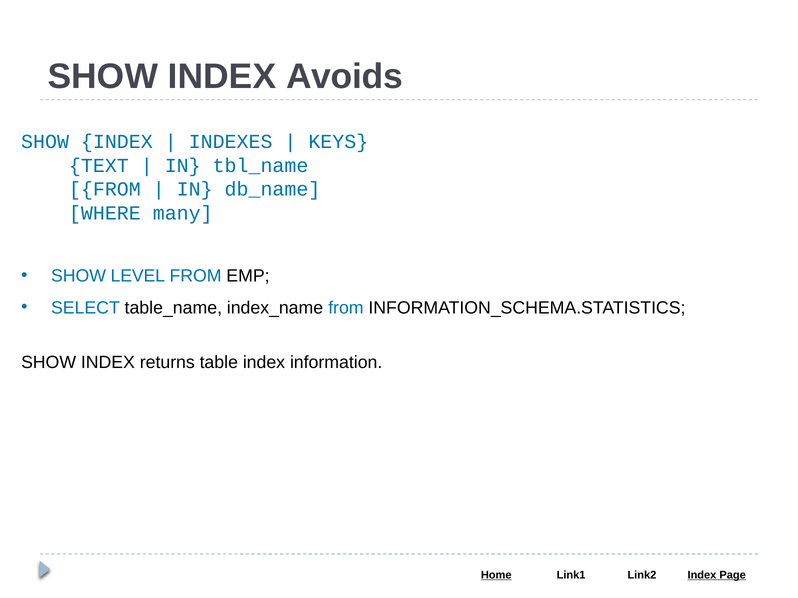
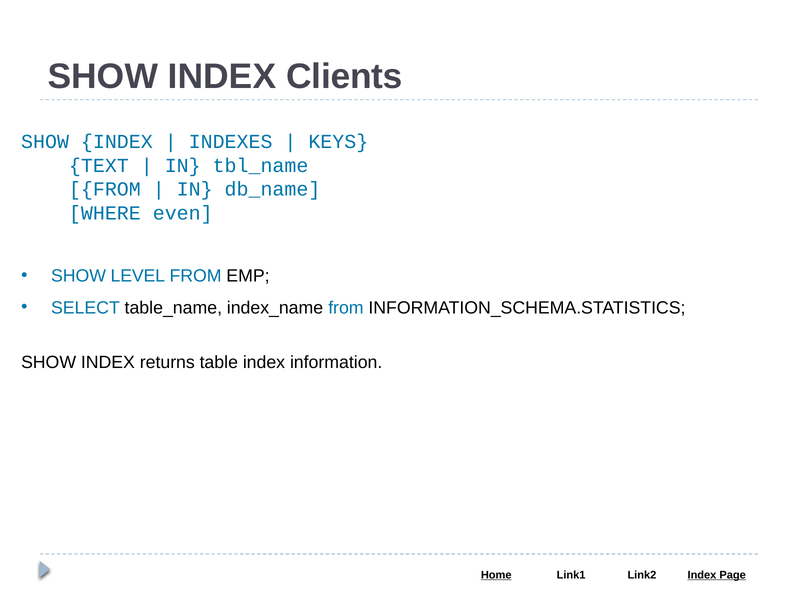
Avoids: Avoids -> Clients
many: many -> even
